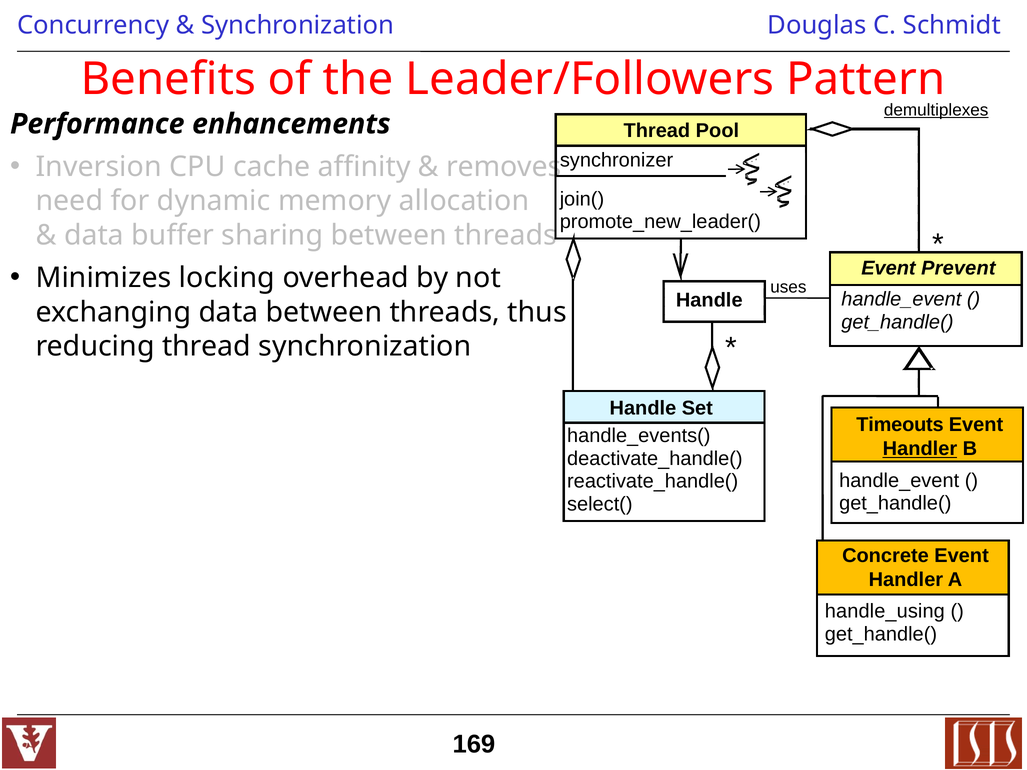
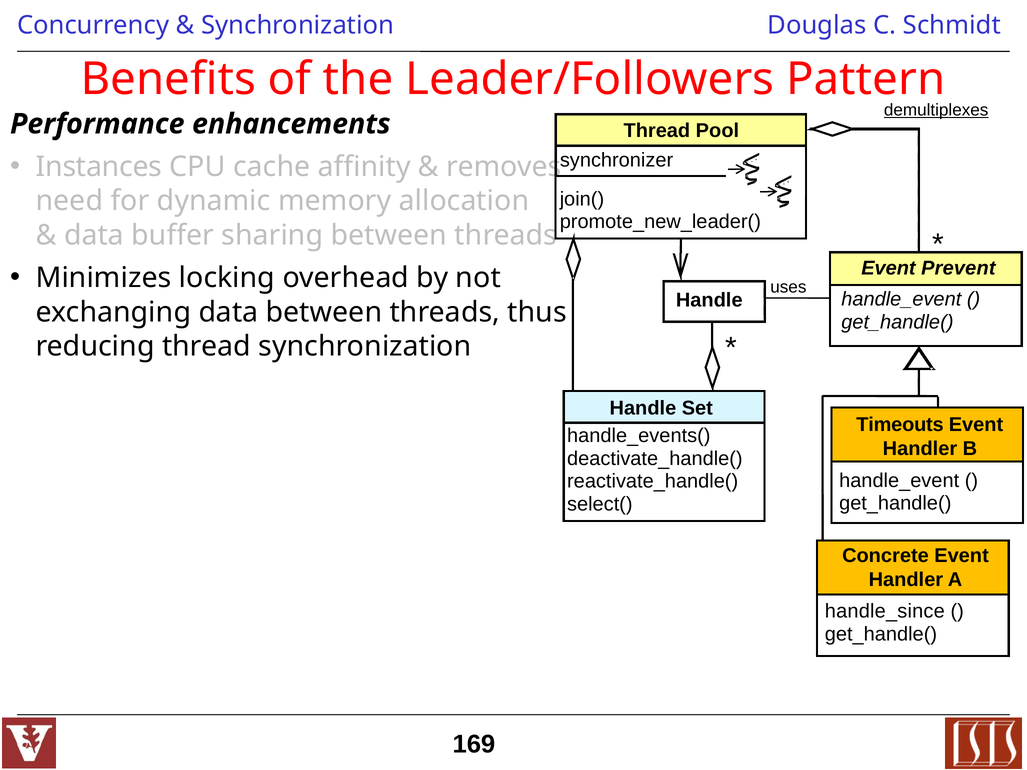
Inversion: Inversion -> Instances
Handler at (920, 449) underline: present -> none
handle_using: handle_using -> handle_since
